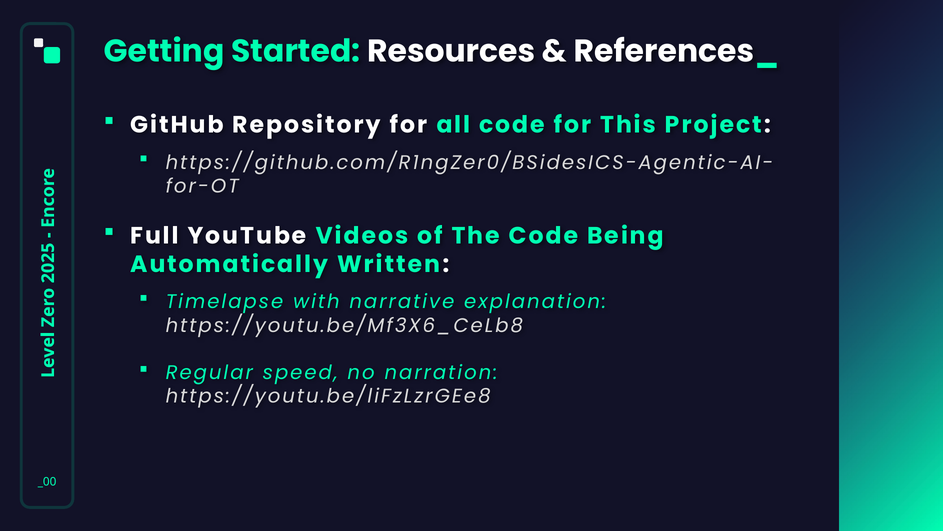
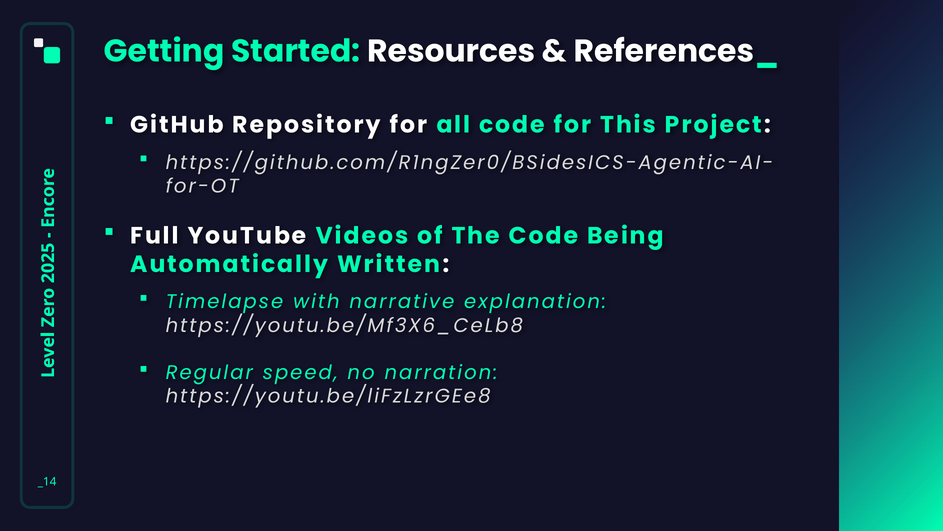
_00: _00 -> _14
